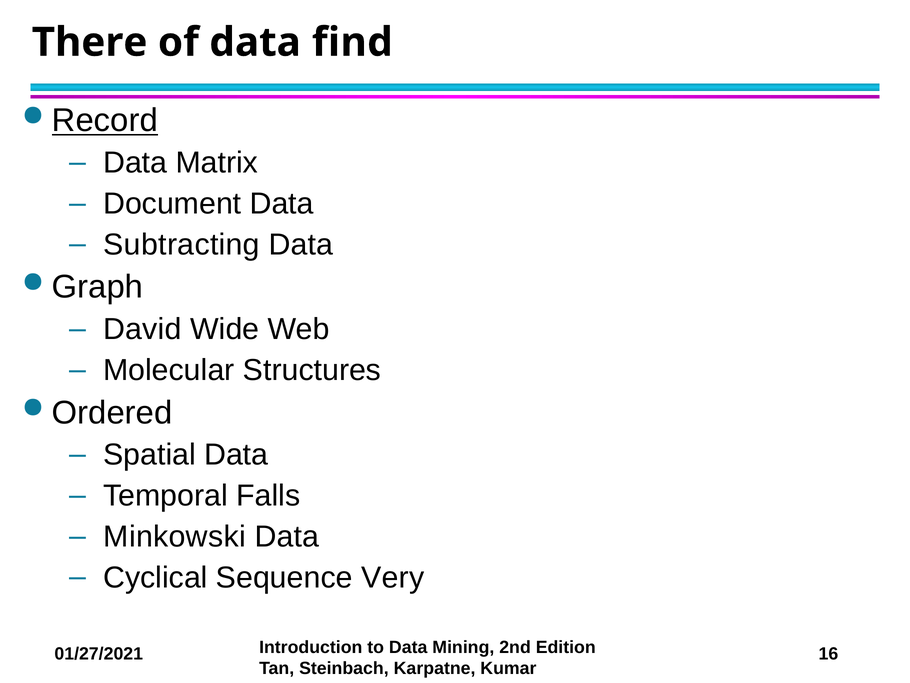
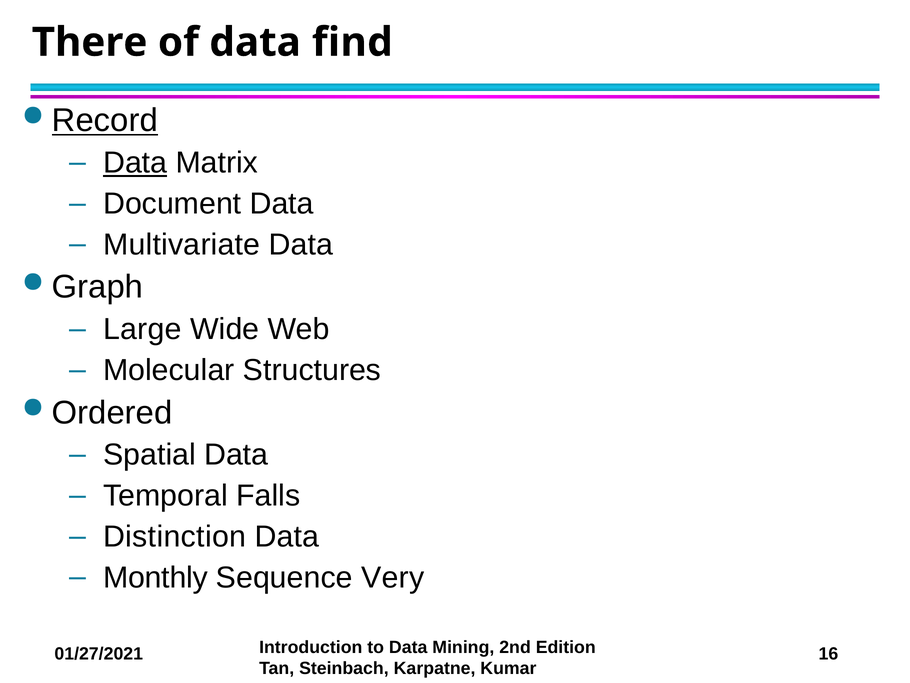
Data at (135, 163) underline: none -> present
Subtracting: Subtracting -> Multivariate
David: David -> Large
Minkowski: Minkowski -> Distinction
Cyclical: Cyclical -> Monthly
